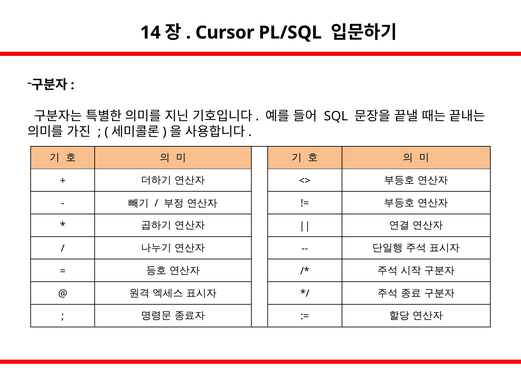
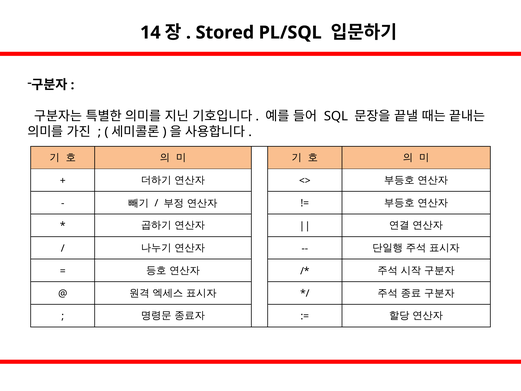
Cursor: Cursor -> Stored
